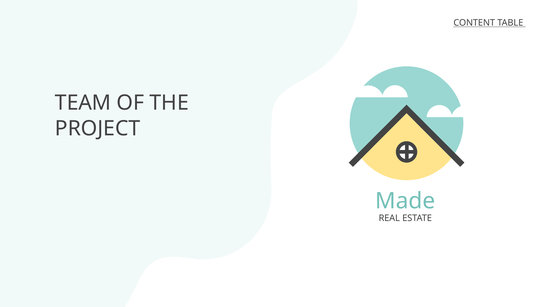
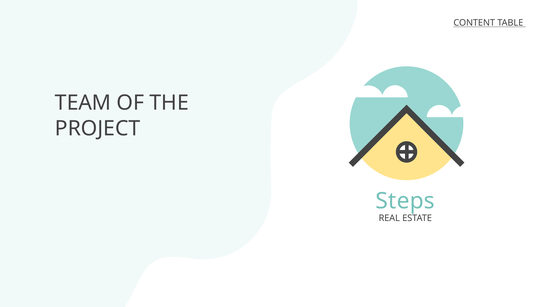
Made: Made -> Steps
